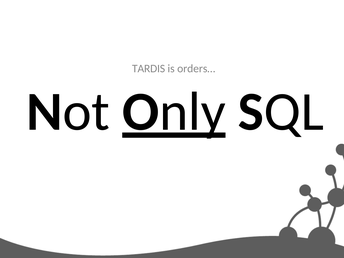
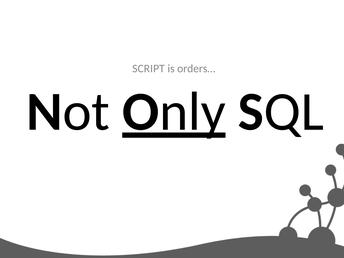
TARDIS: TARDIS -> SCRIPT
